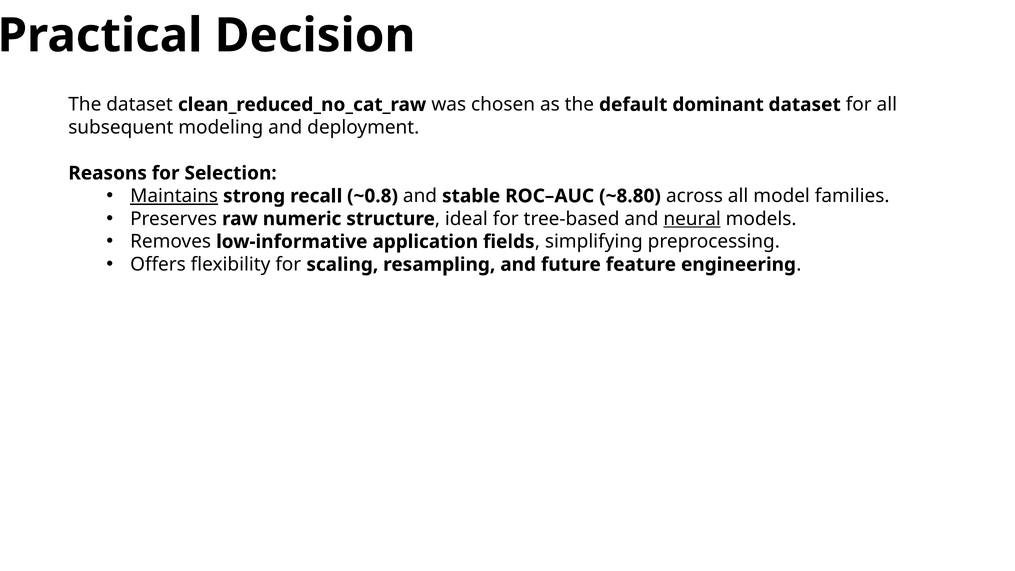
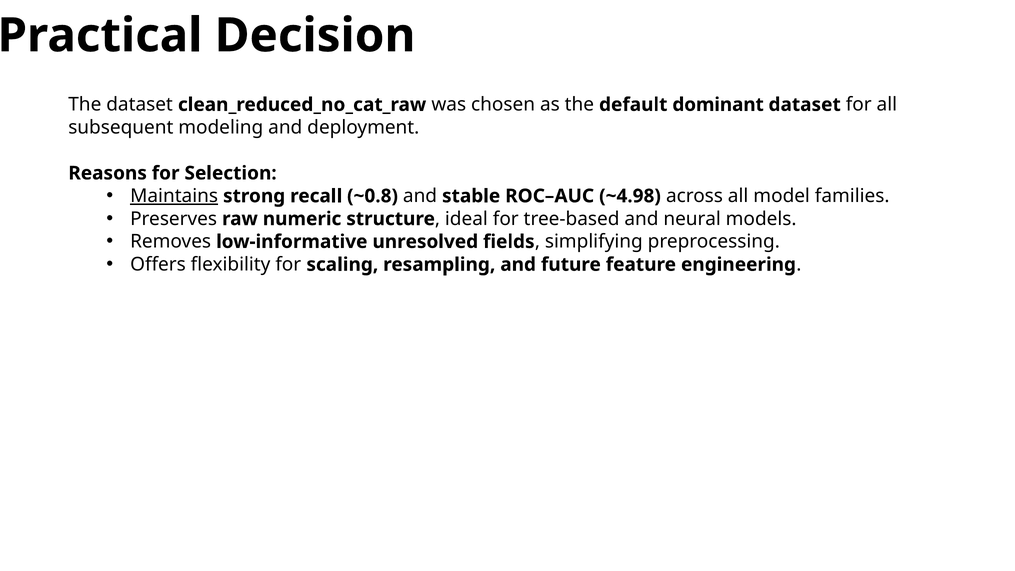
~8.80: ~8.80 -> ~4.98
neural underline: present -> none
application: application -> unresolved
